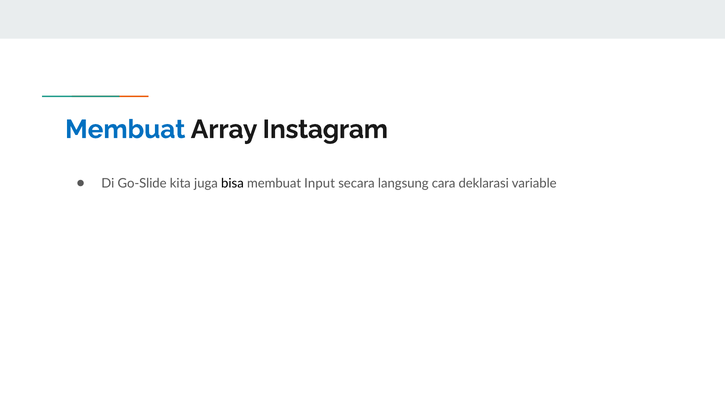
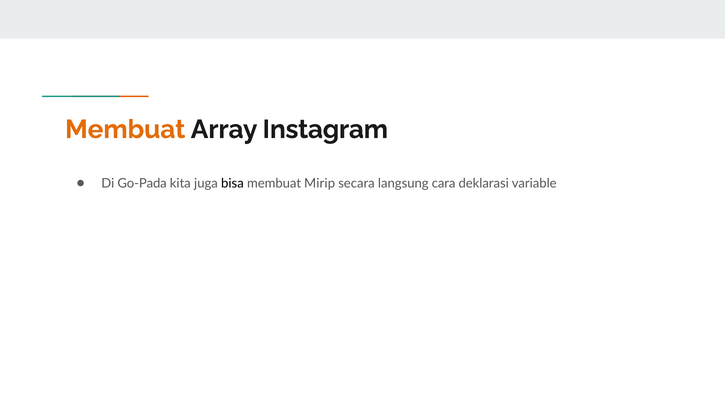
Membuat at (125, 129) colour: blue -> orange
Go-Slide: Go-Slide -> Go-Pada
Input: Input -> Mirip
